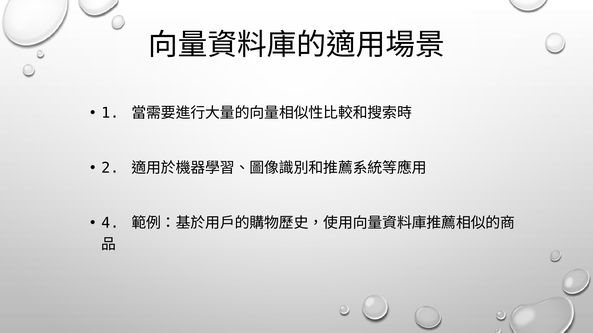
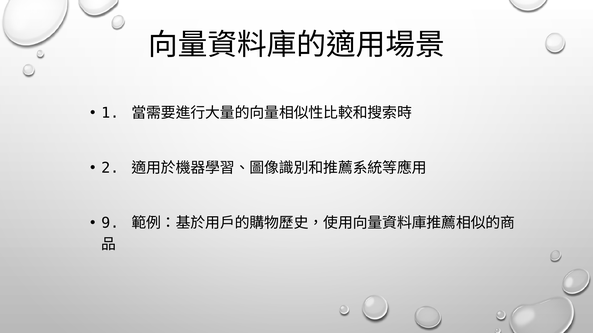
4: 4 -> 9
